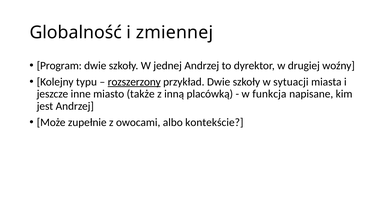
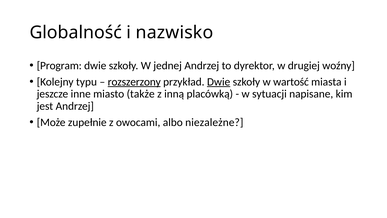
zmiennej: zmiennej -> nazwisko
Dwie at (219, 82) underline: none -> present
sytuacji: sytuacji -> wartość
funkcja: funkcja -> sytuacji
kontekście: kontekście -> niezależne
